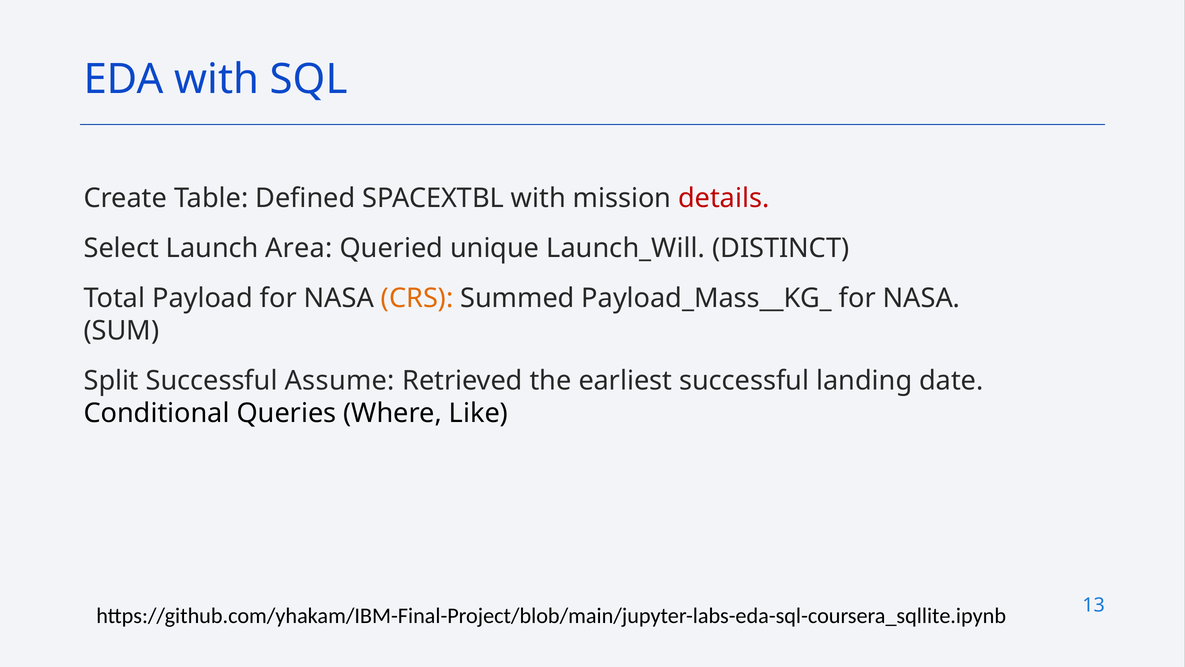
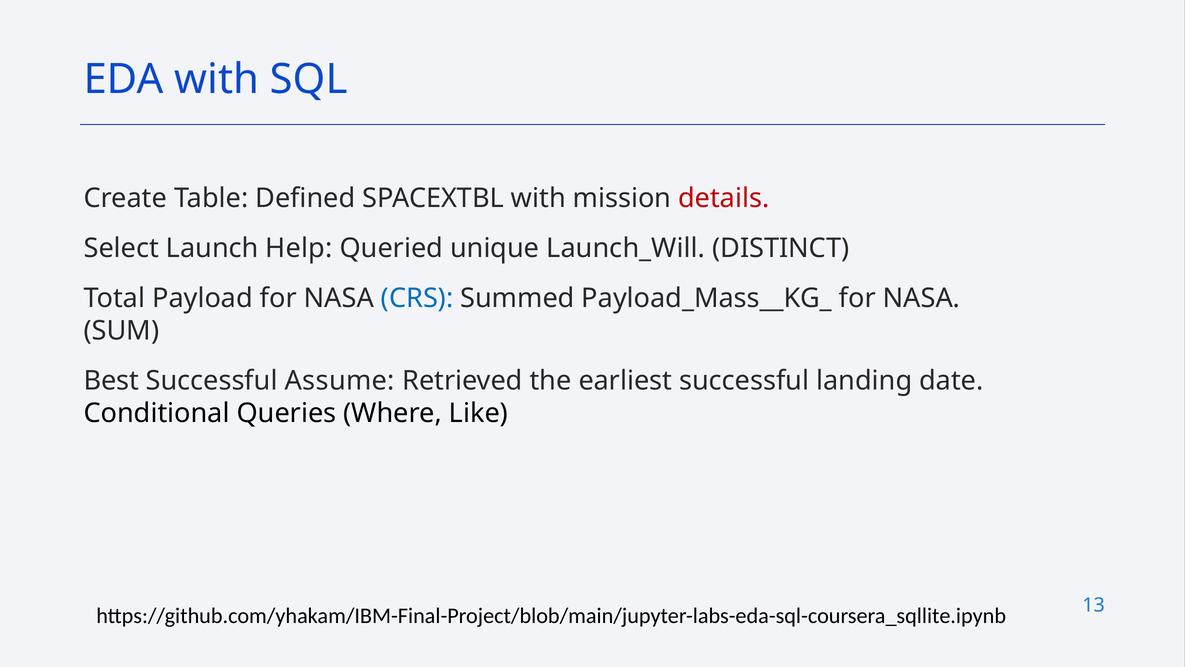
Area: Area -> Help
CRS colour: orange -> blue
Split: Split -> Best
